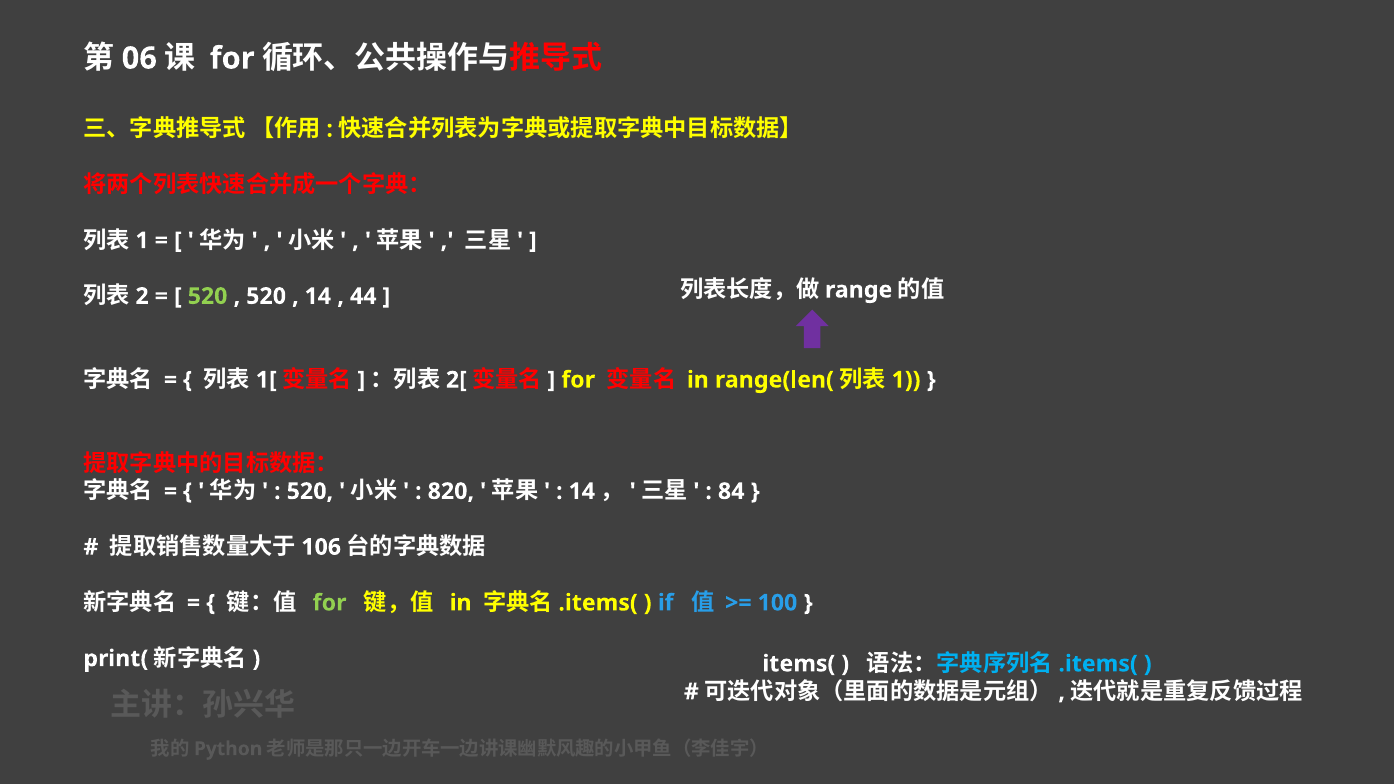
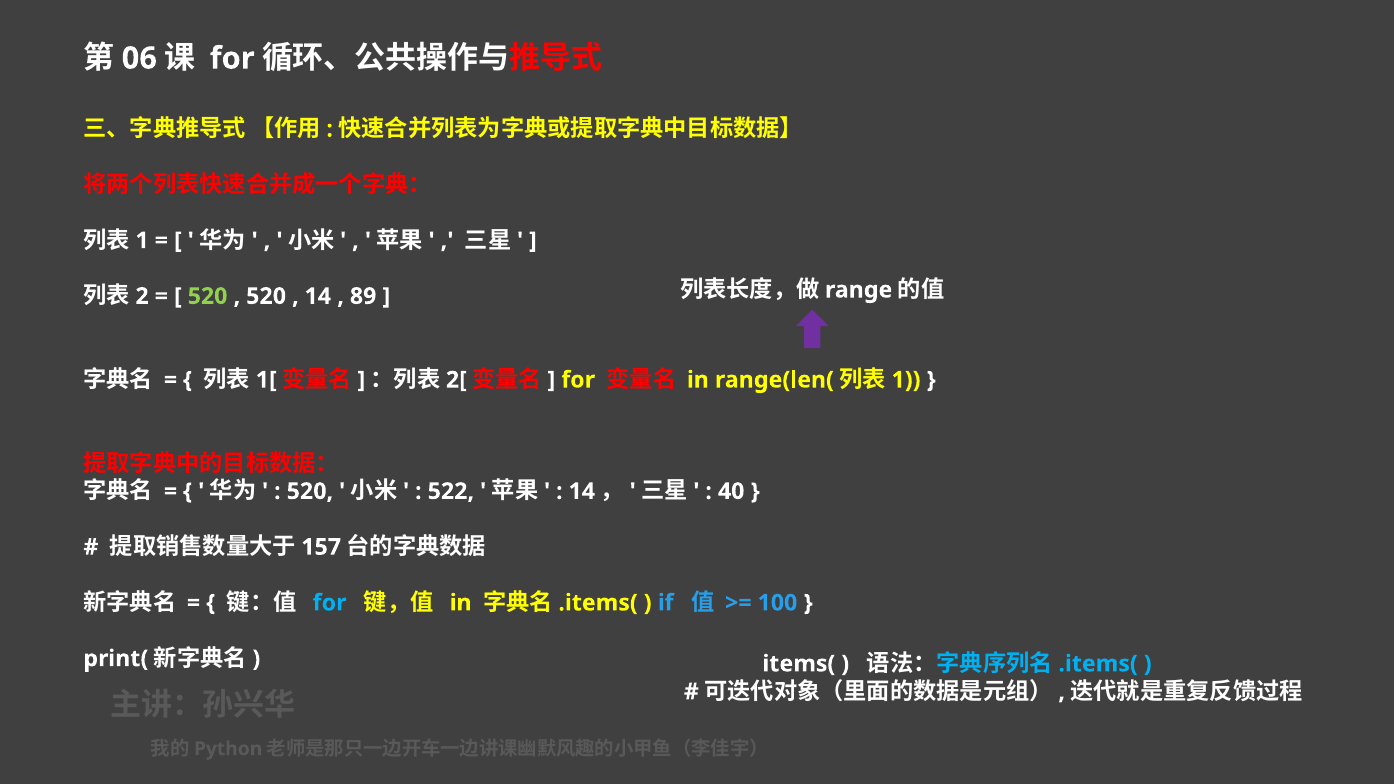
44: 44 -> 89
820: 820 -> 522
84: 84 -> 40
106: 106 -> 157
for at (330, 603) colour: light green -> light blue
